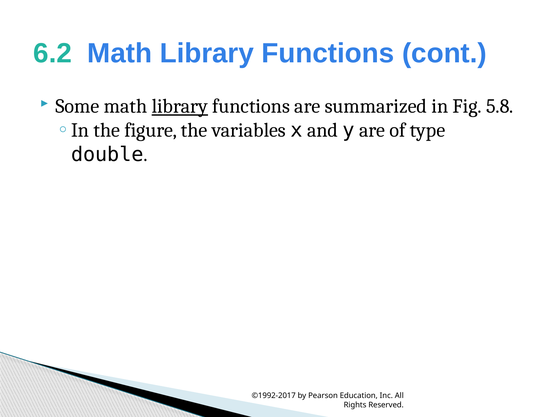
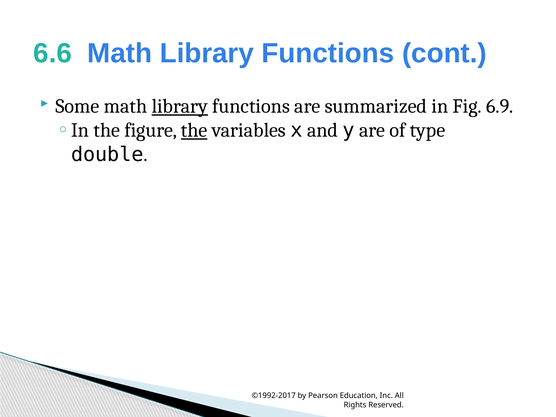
6.2: 6.2 -> 6.6
5.8: 5.8 -> 6.9
the at (194, 130) underline: none -> present
